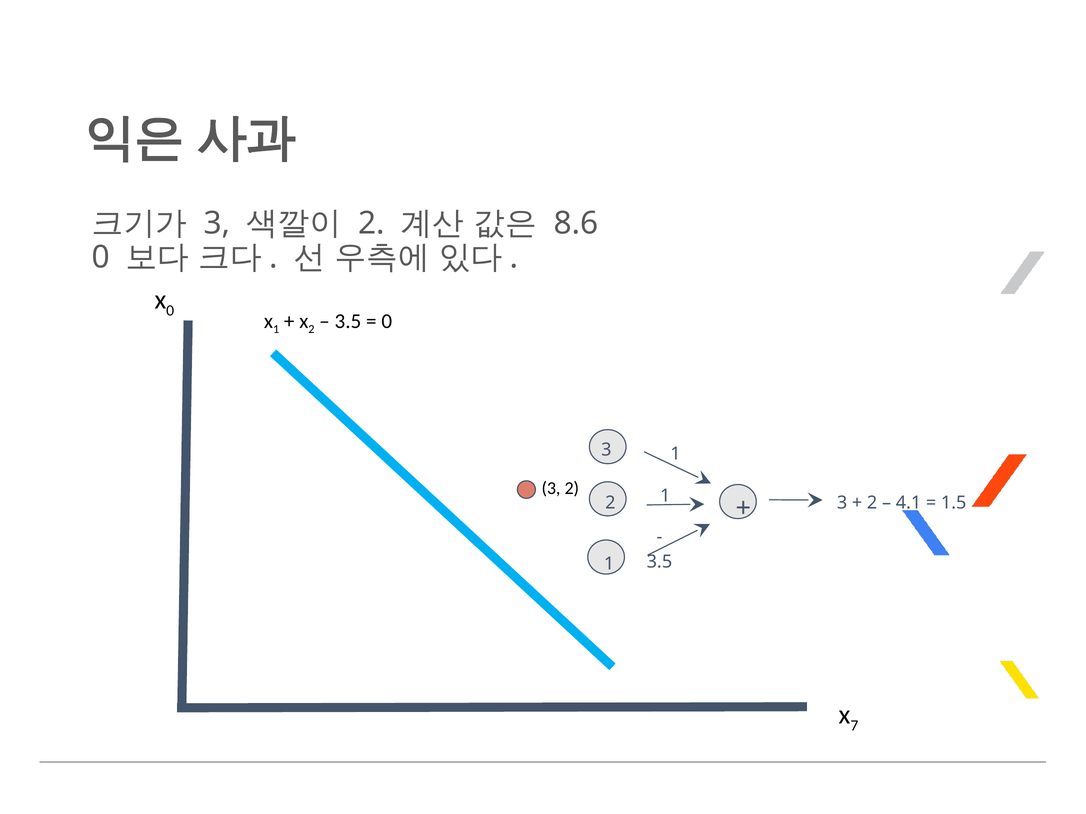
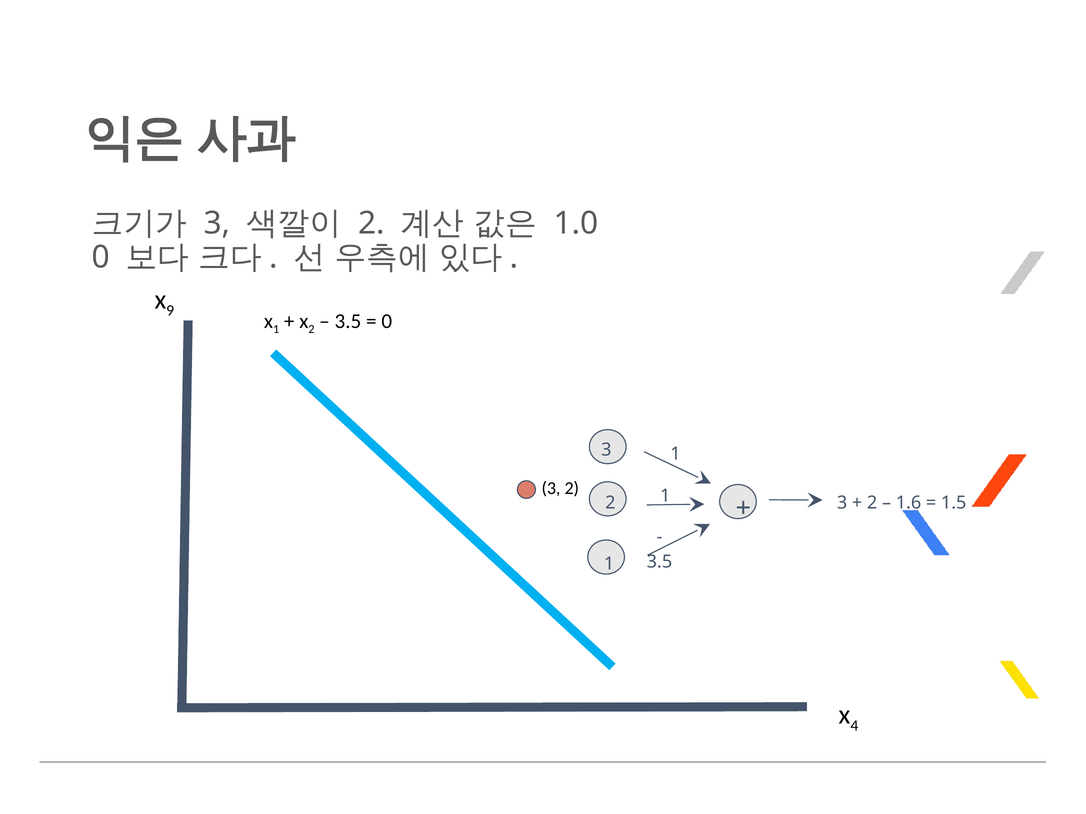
8.6: 8.6 -> 1.0
0 at (170, 311): 0 -> 9
4.1: 4.1 -> 1.6
7: 7 -> 4
